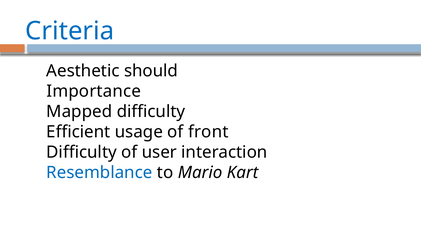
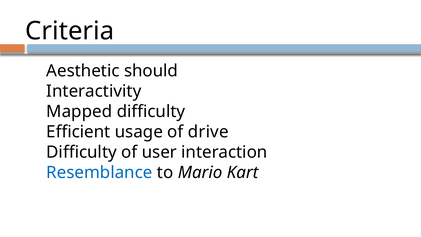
Criteria colour: blue -> black
Importance: Importance -> Interactivity
front: front -> drive
